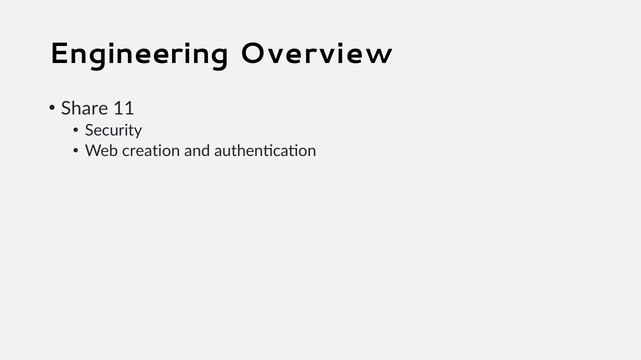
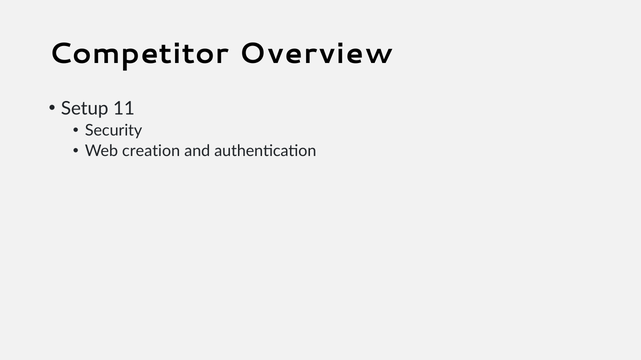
Engineering: Engineering -> Competitor
Share: Share -> Setup
